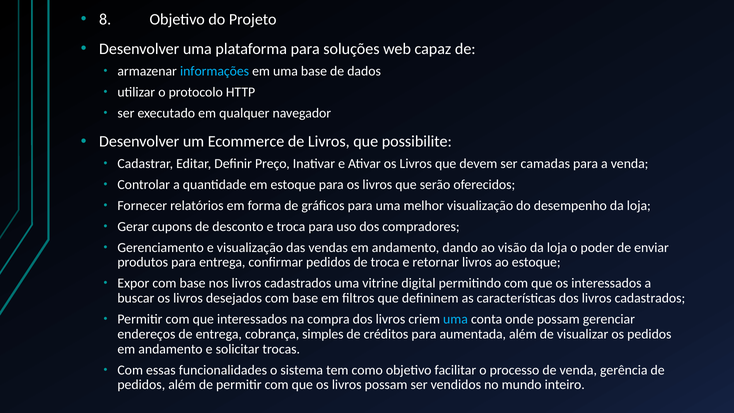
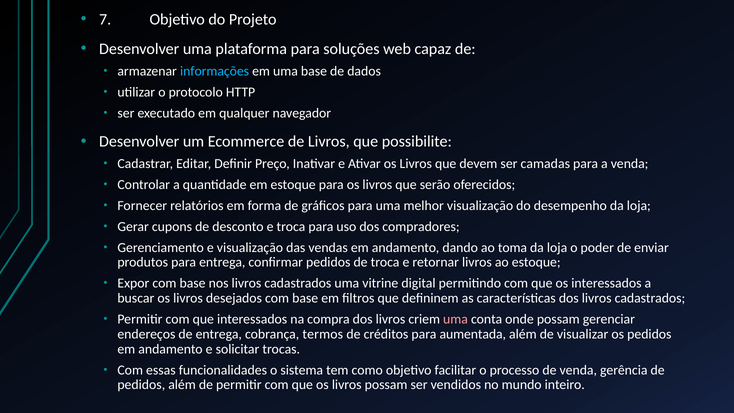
8: 8 -> 7
visão: visão -> toma
uma at (456, 319) colour: light blue -> pink
simples: simples -> termos
